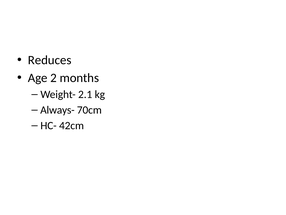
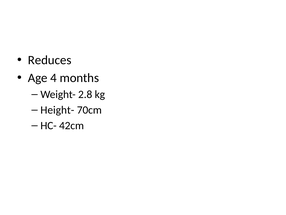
2: 2 -> 4
2.1: 2.1 -> 2.8
Always-: Always- -> Height-
